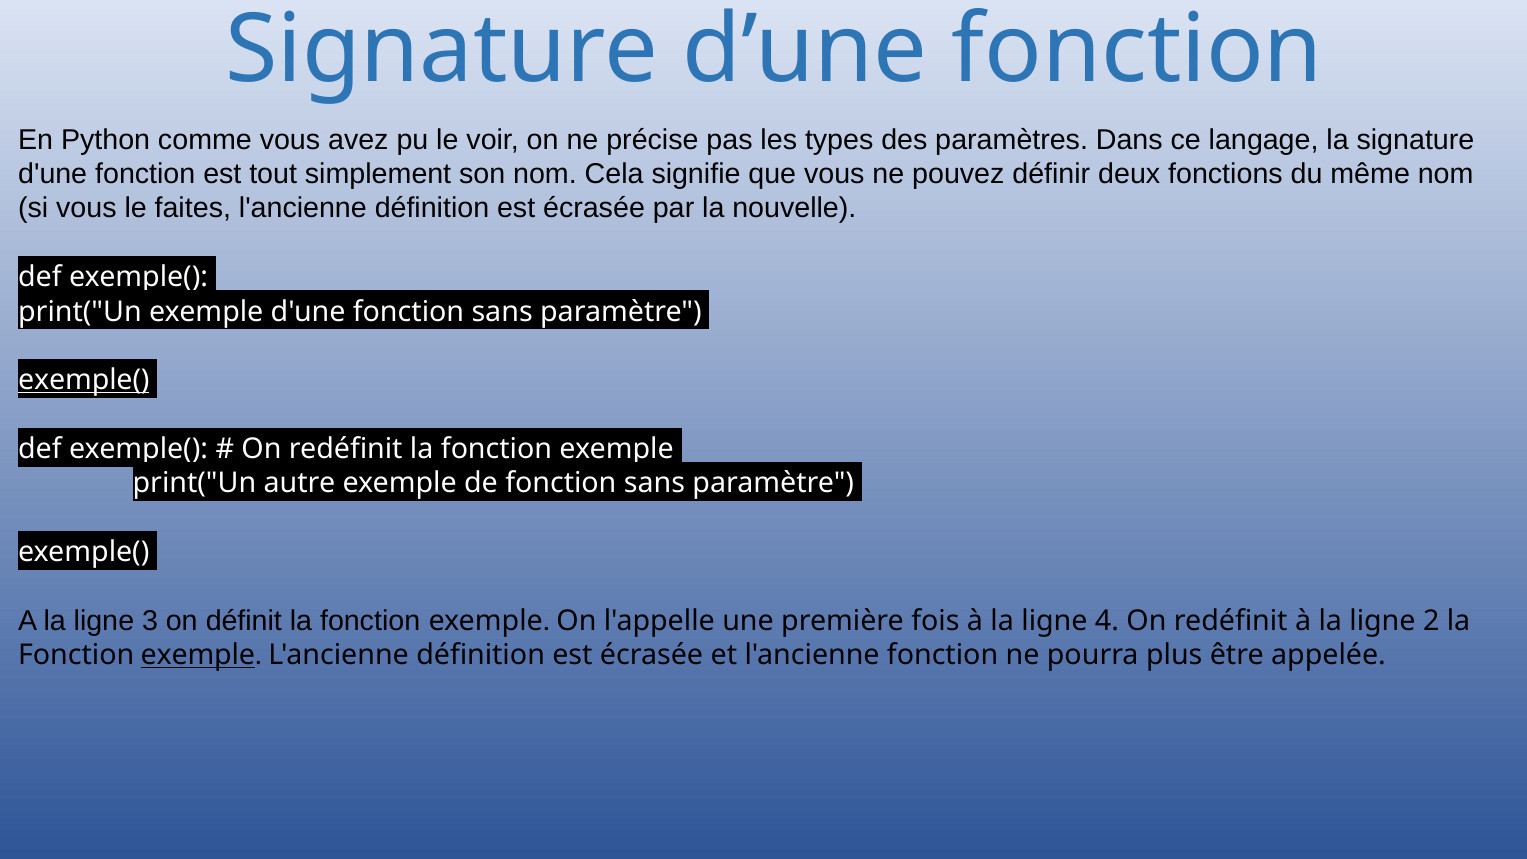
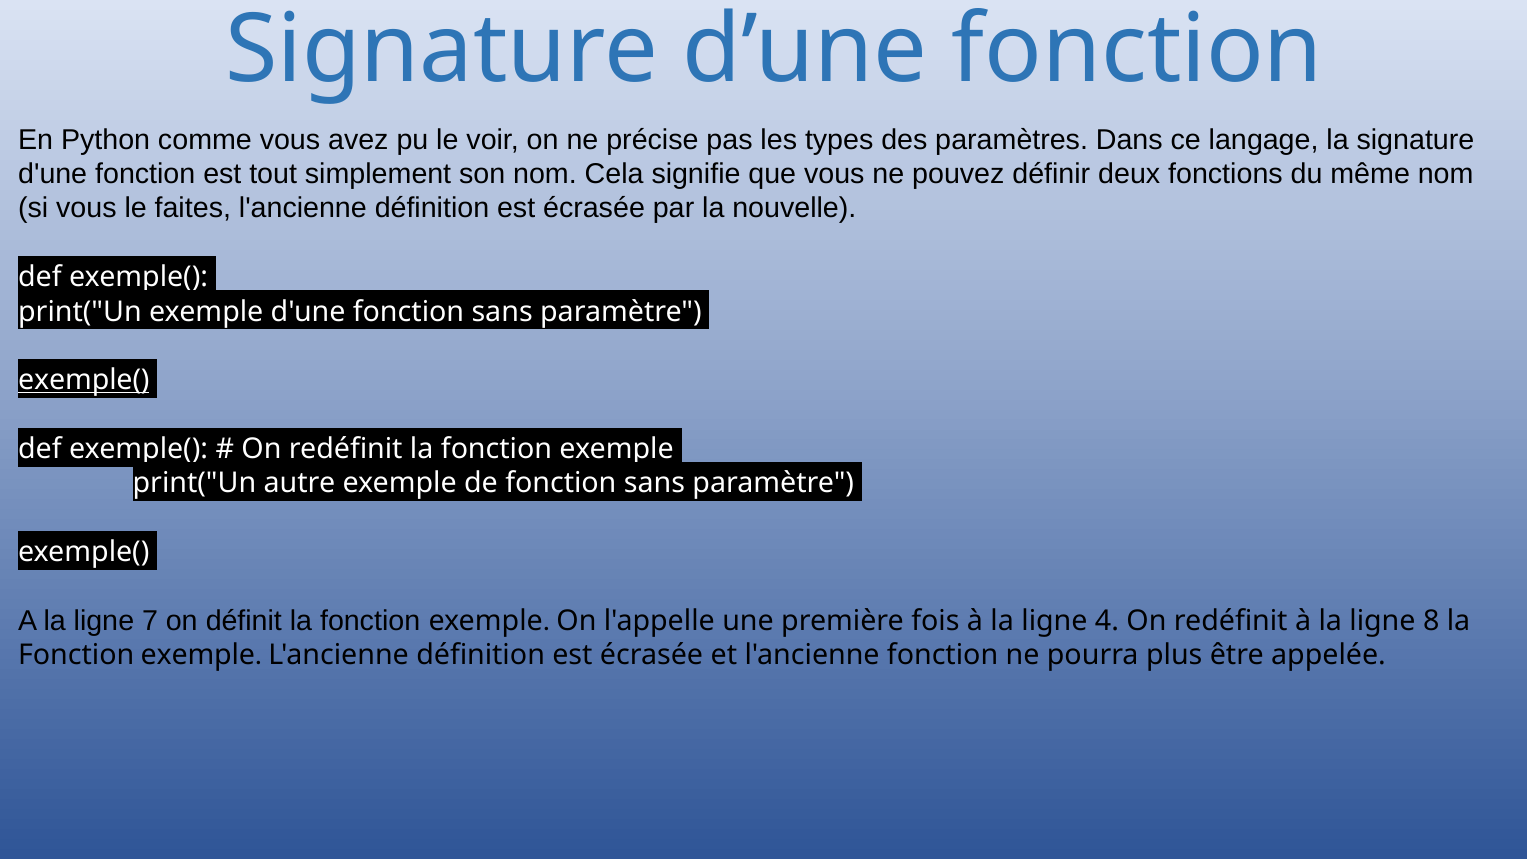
3: 3 -> 7
2: 2 -> 8
exemple at (198, 655) underline: present -> none
